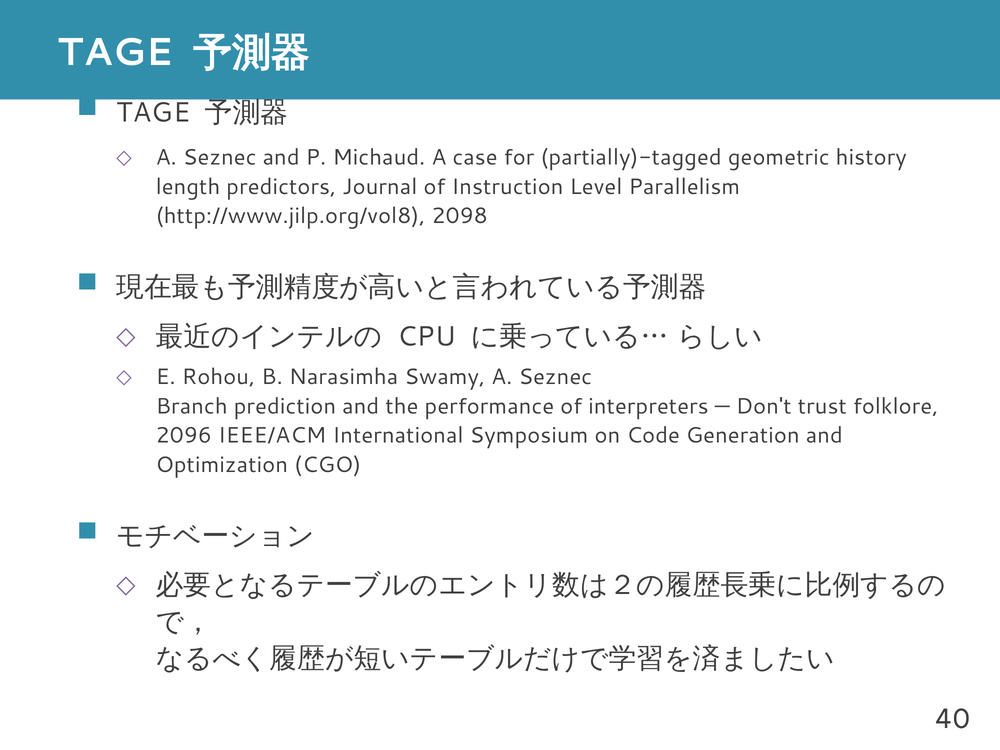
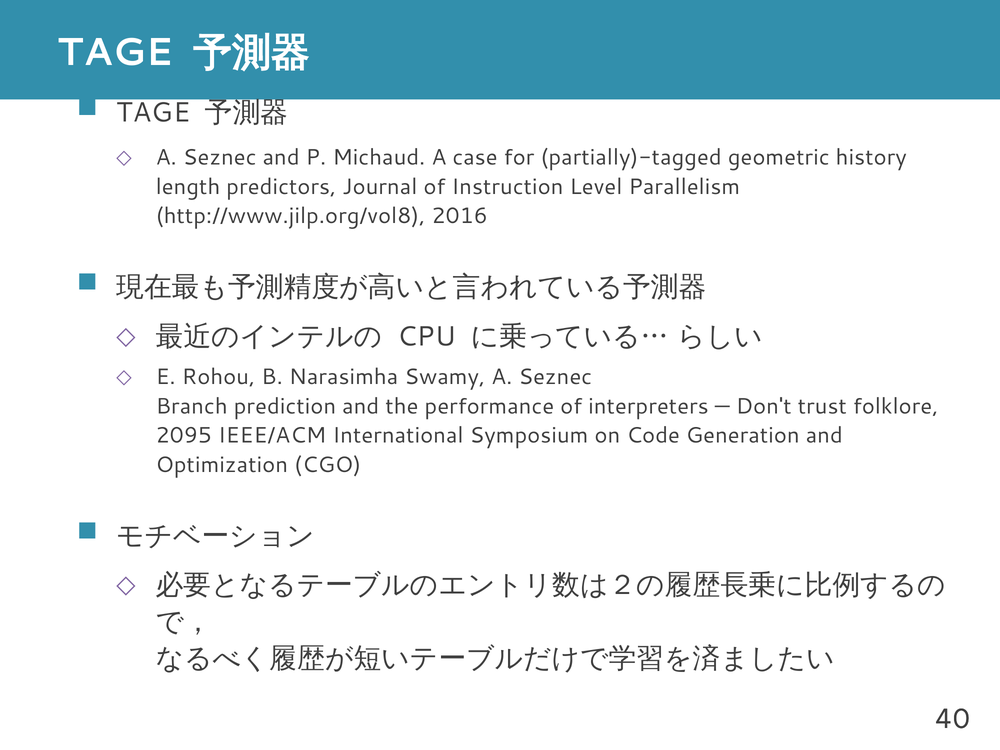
2098: 2098 -> 2016
2096: 2096 -> 2095
